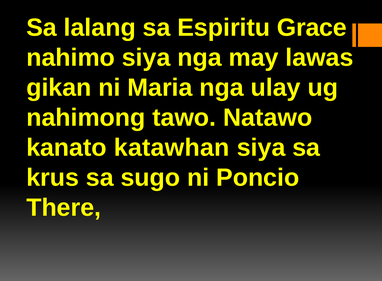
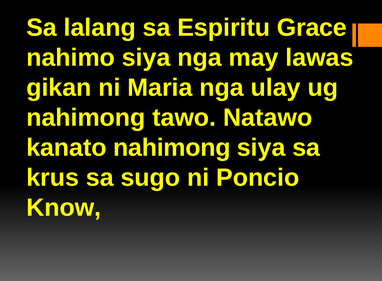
kanato katawhan: katawhan -> nahimong
There: There -> Know
